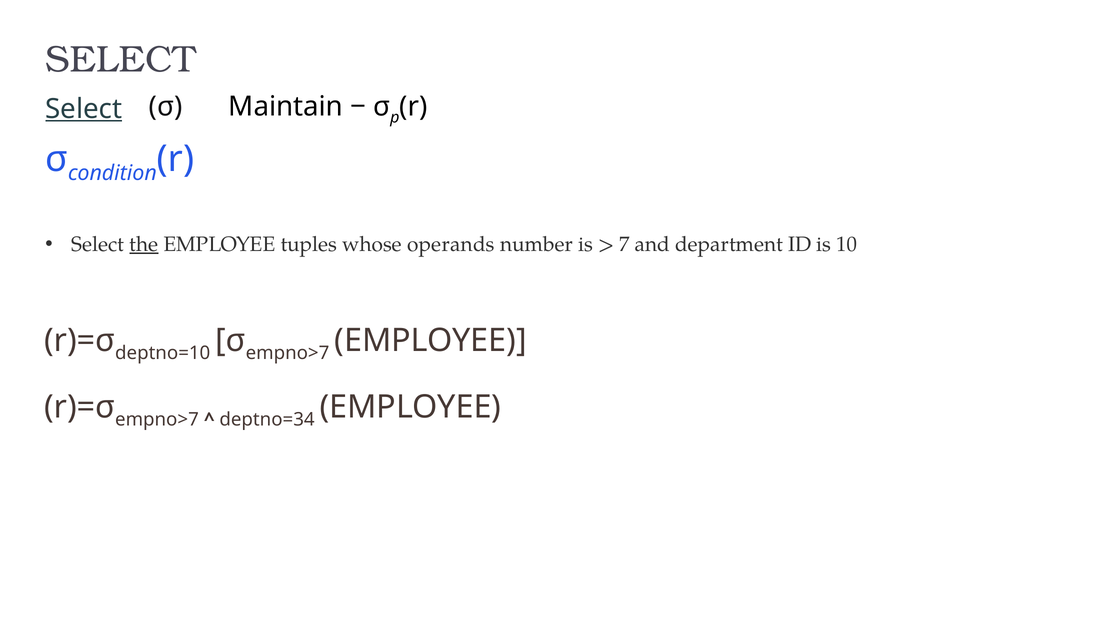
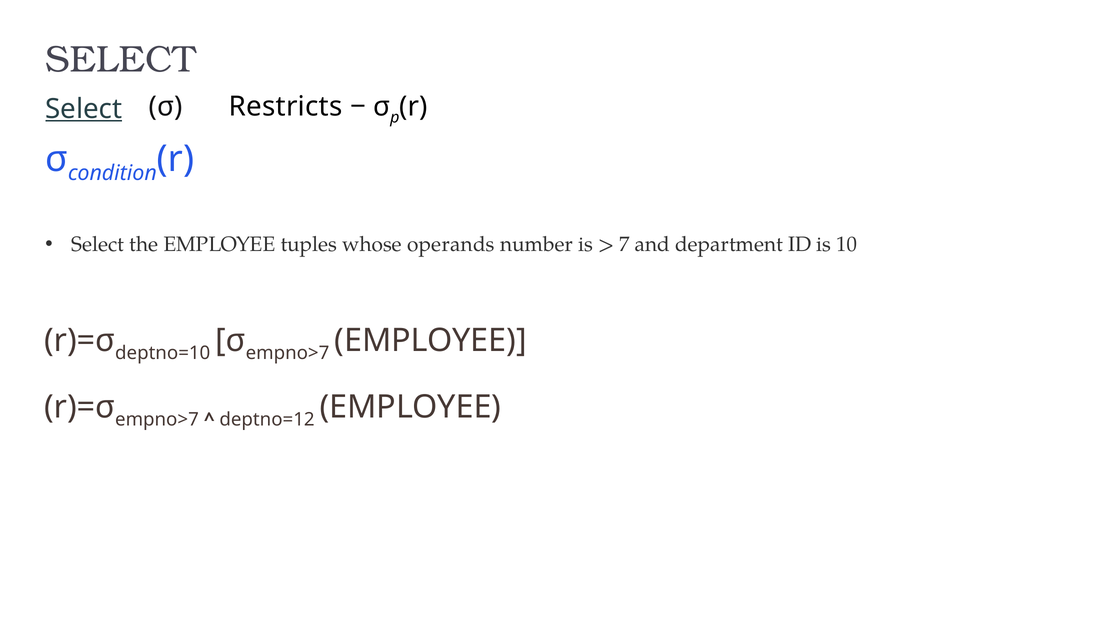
Maintain: Maintain -> Restricts
the underline: present -> none
deptno=34: deptno=34 -> deptno=12
